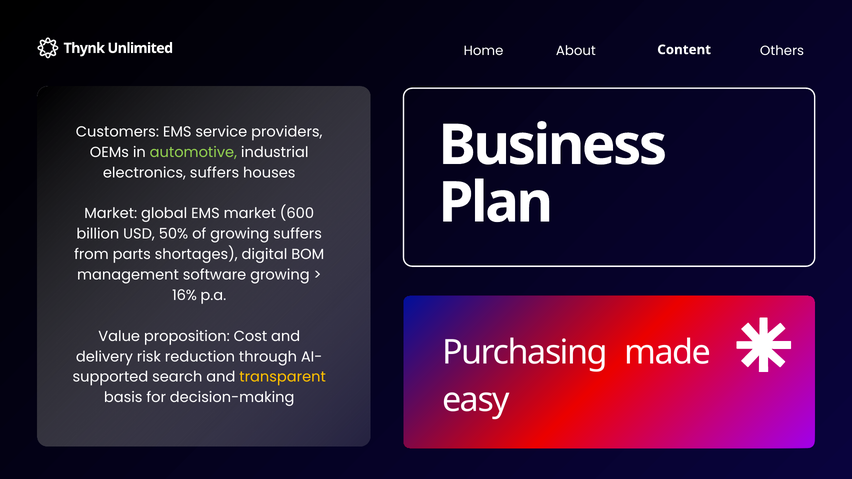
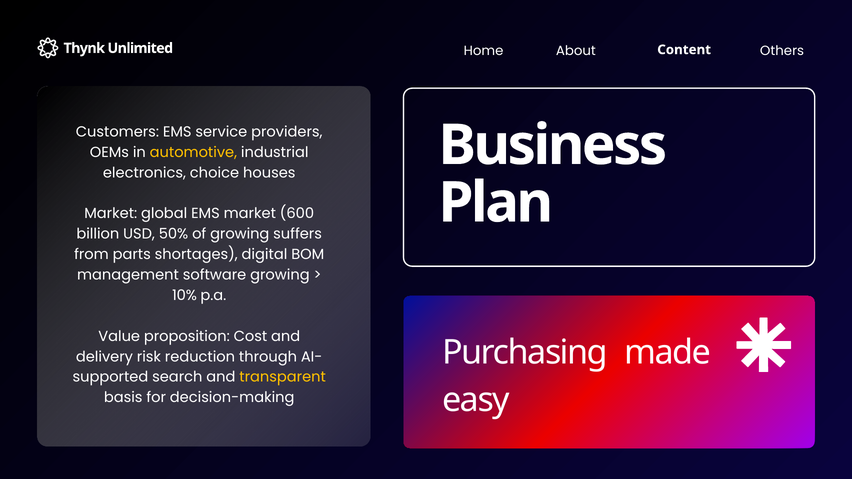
automotive colour: light green -> yellow
electronics suffers: suffers -> choice
16%: 16% -> 10%
